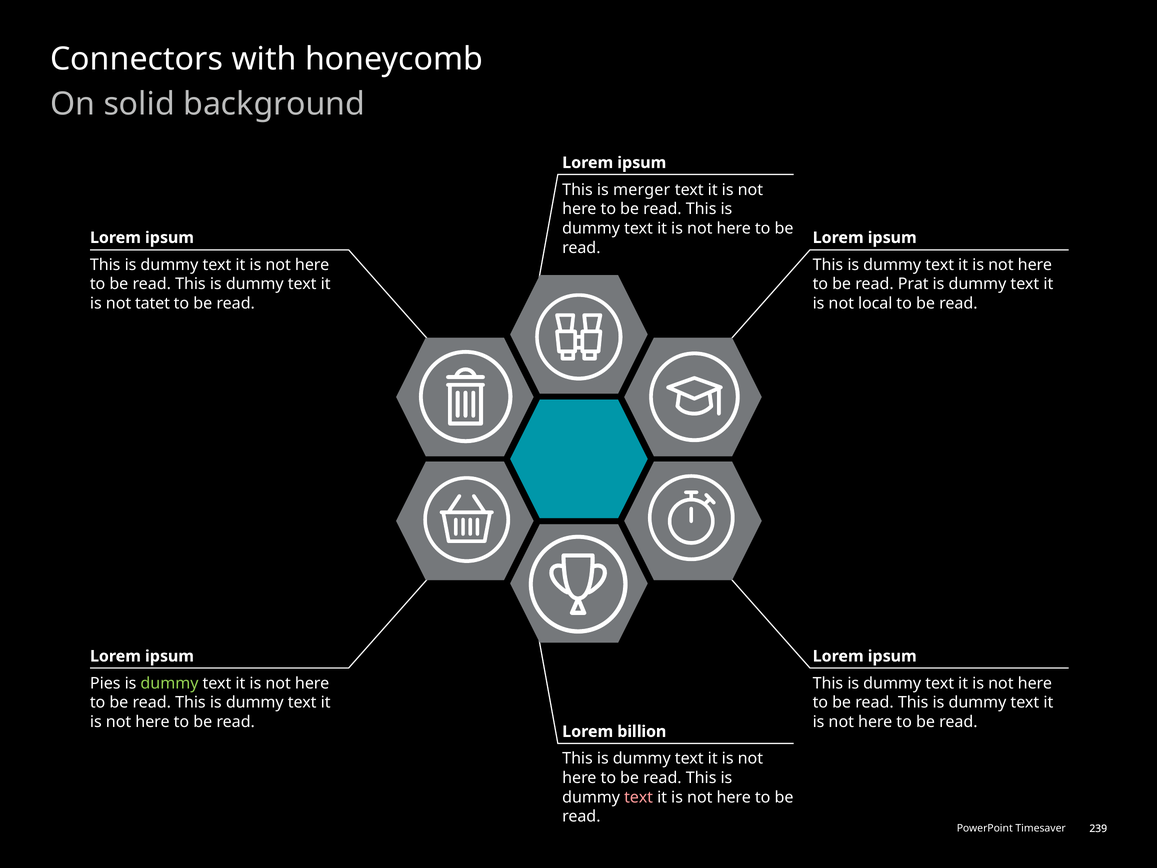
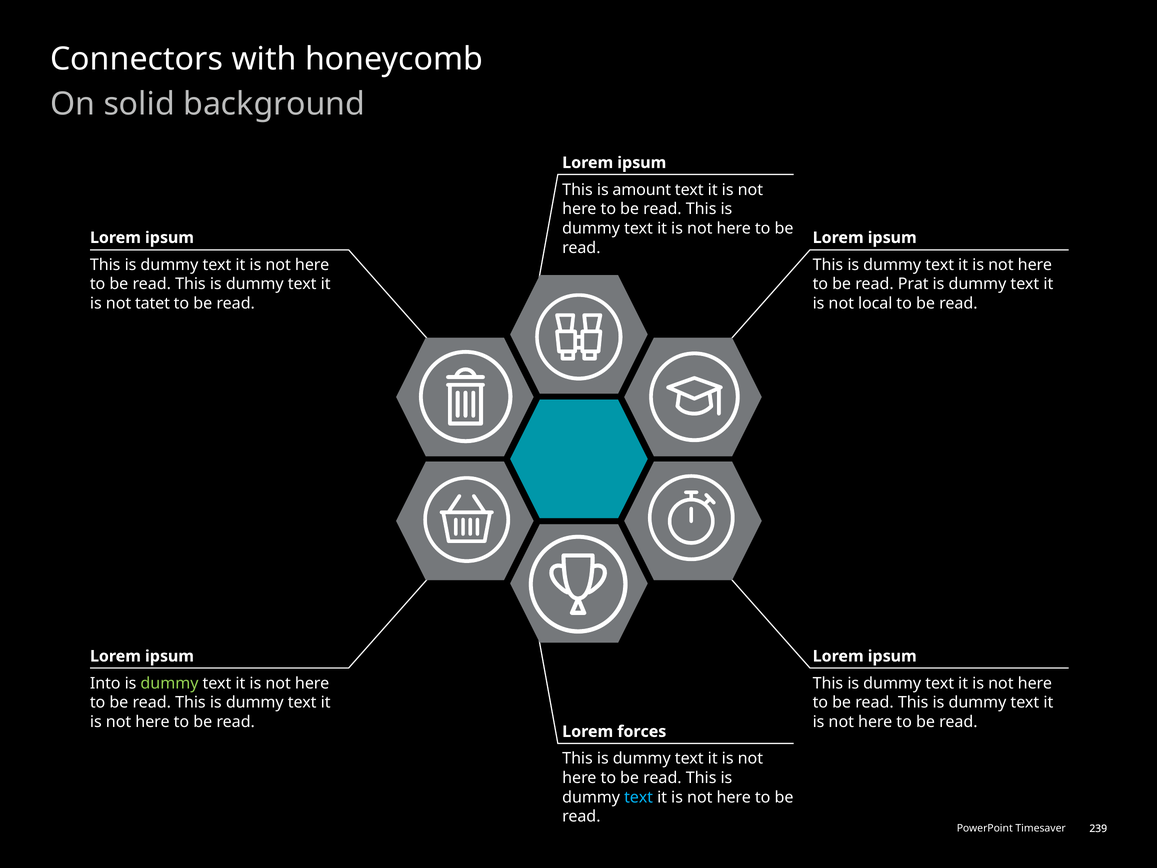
merger: merger -> amount
Pies: Pies -> Into
billion: billion -> forces
text at (639, 797) colour: pink -> light blue
